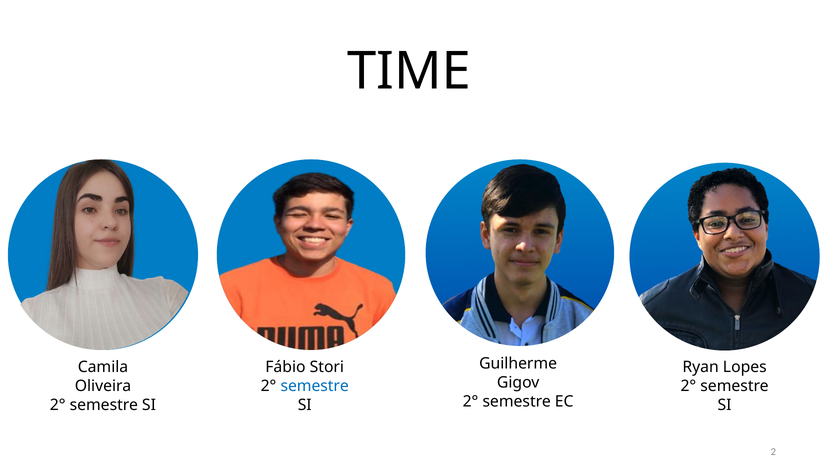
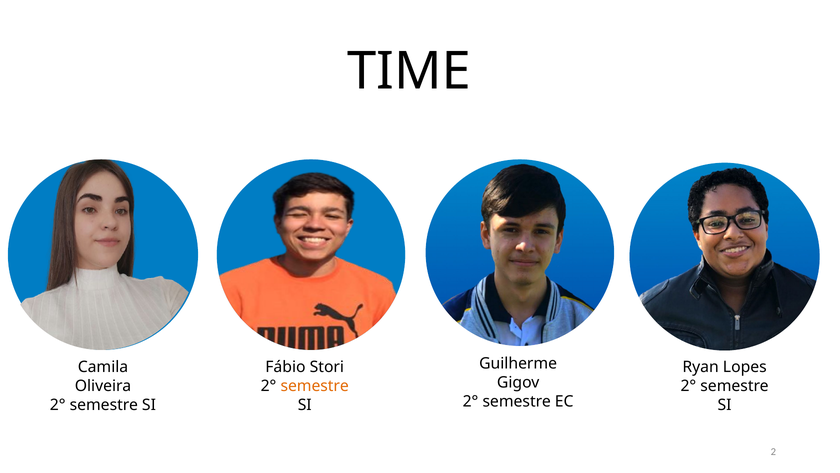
semestre at (315, 385) colour: blue -> orange
